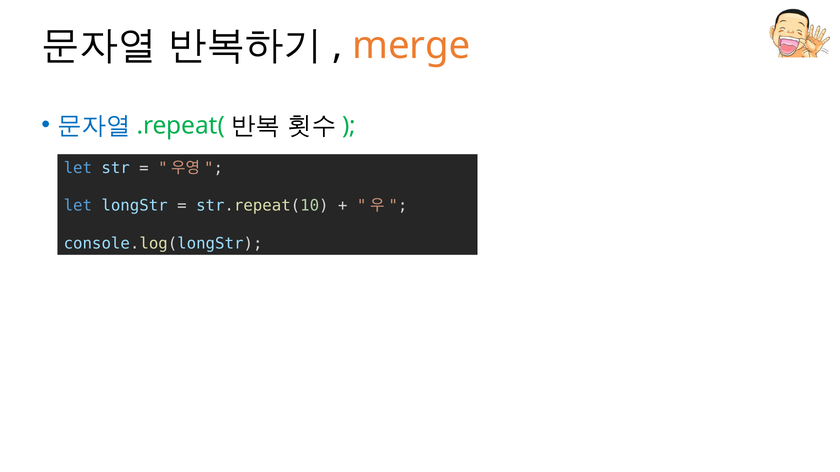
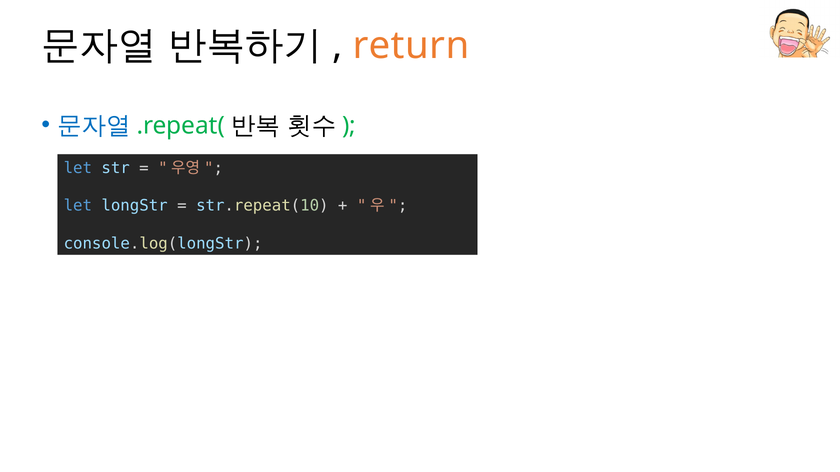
merge: merge -> return
